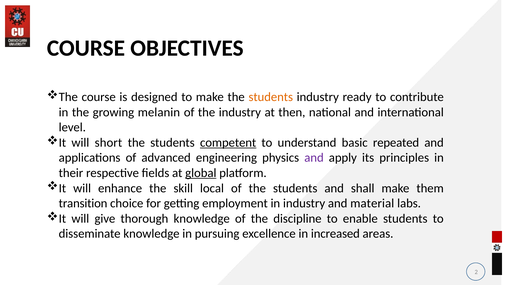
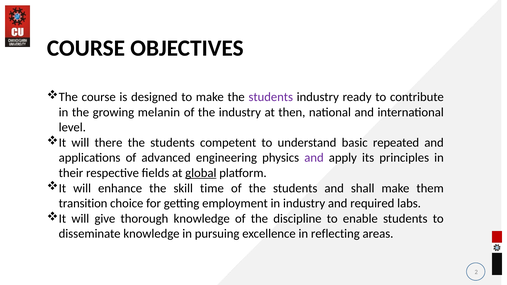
students at (271, 97) colour: orange -> purple
short: short -> there
competent underline: present -> none
local: local -> time
material: material -> required
increased: increased -> reflecting
